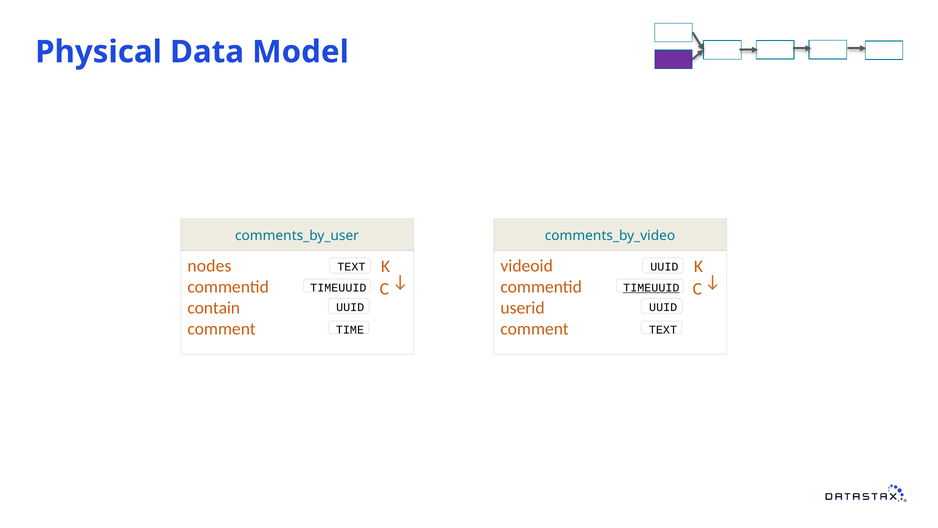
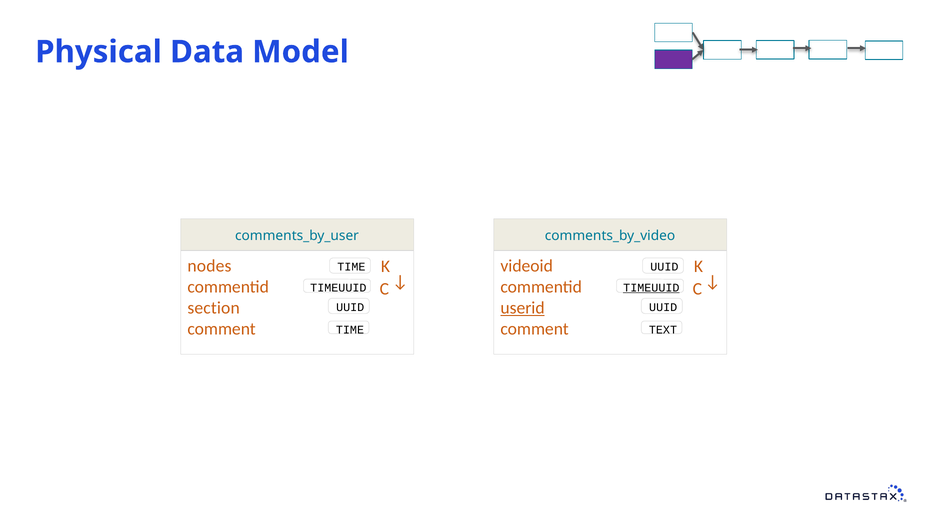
TEXT at (351, 267): TEXT -> TIME
contain: contain -> section
userid underline: none -> present
